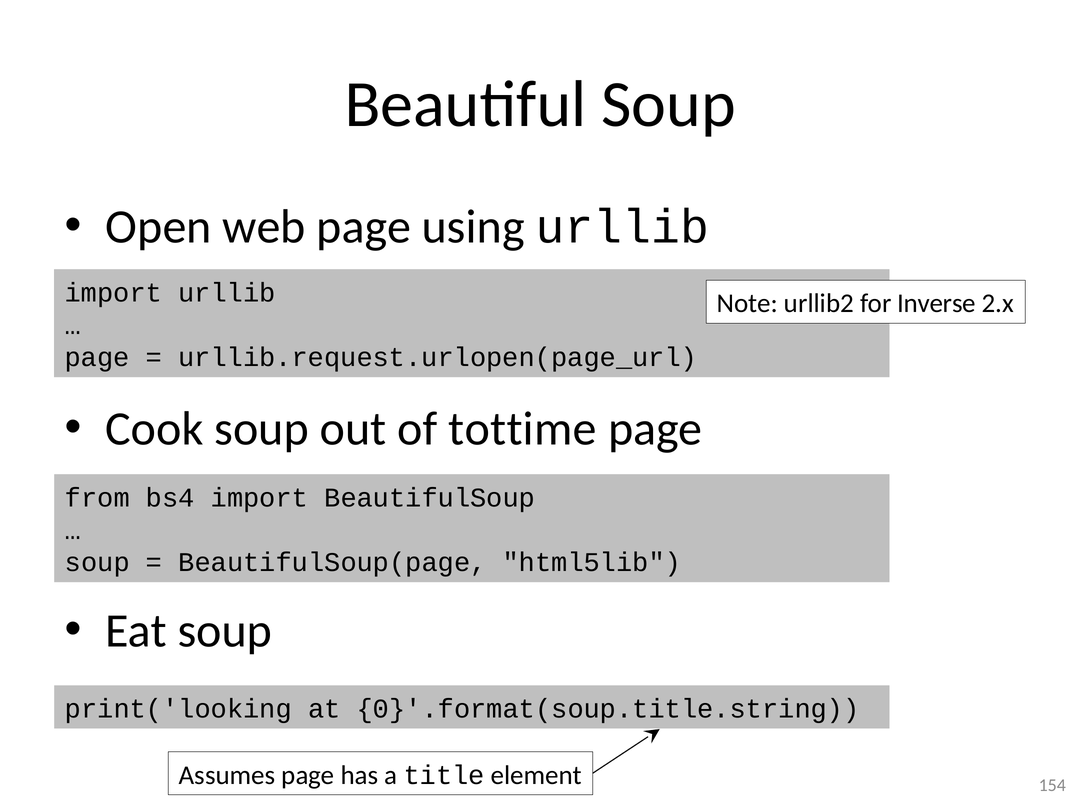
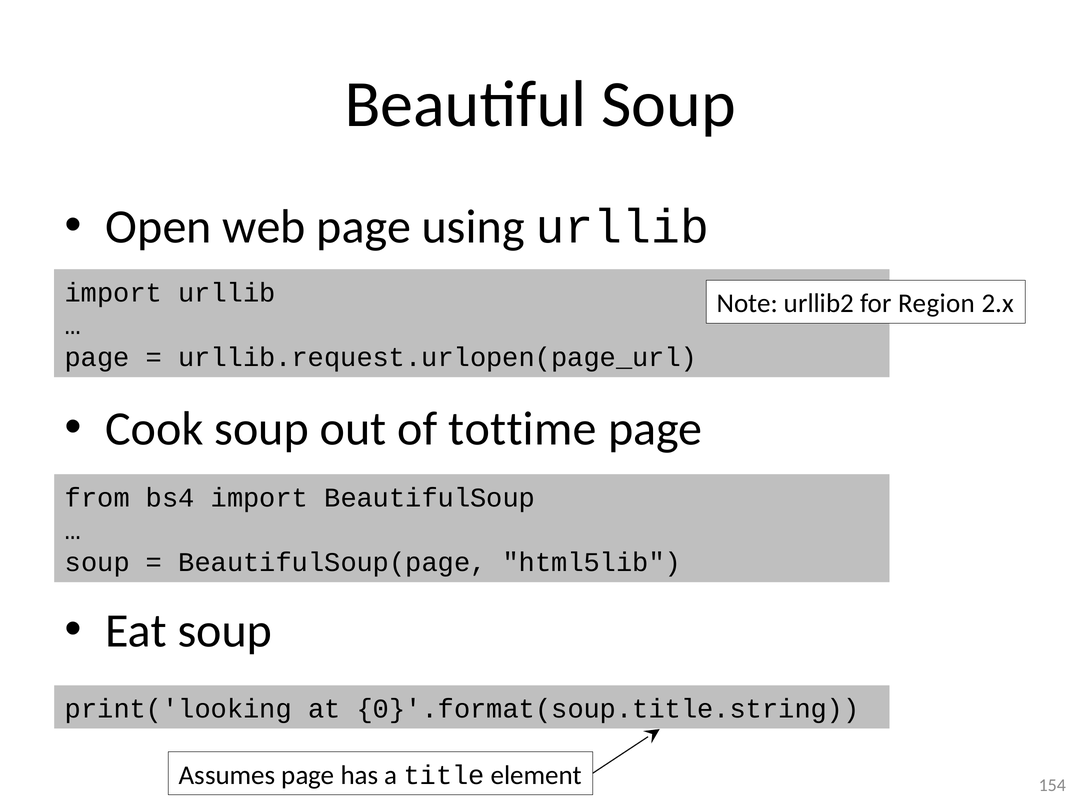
Inverse: Inverse -> Region
